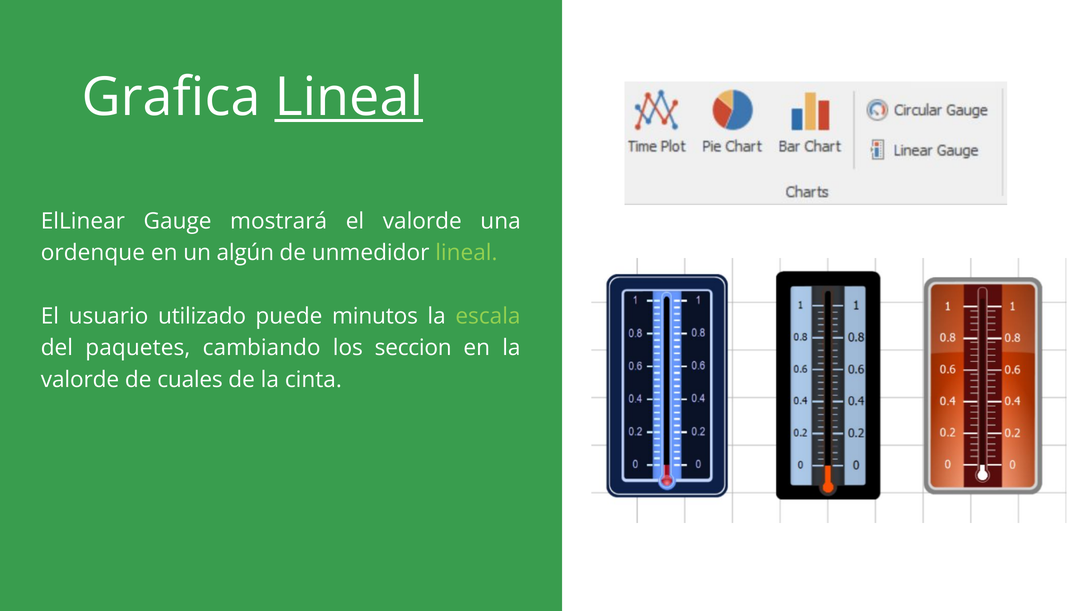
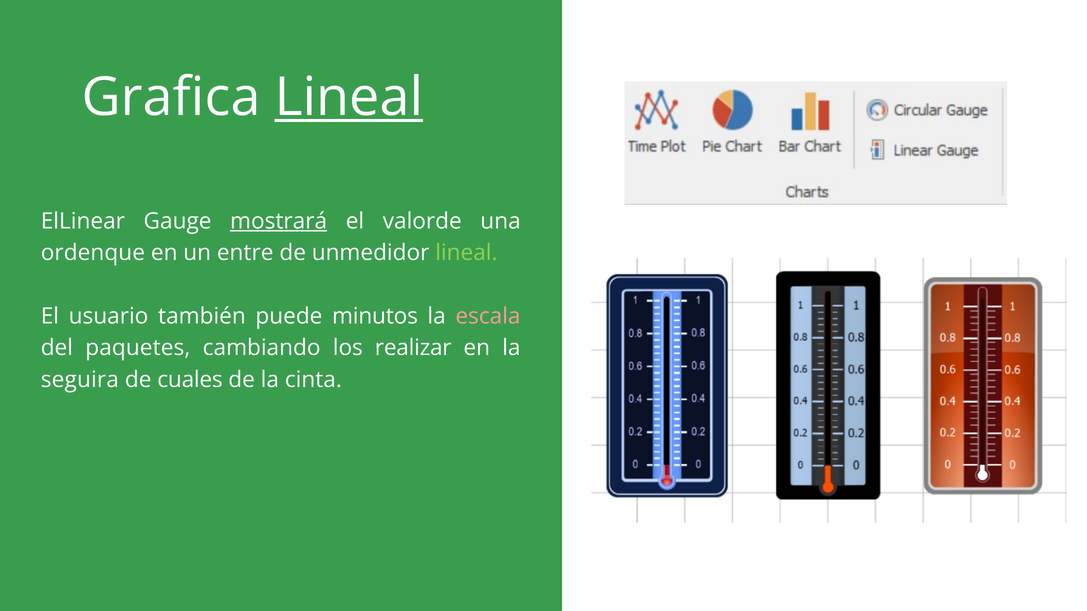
mostrará underline: none -> present
algún: algún -> entre
utilizado: utilizado -> también
escala colour: light green -> pink
seccion: seccion -> realizar
valorde at (80, 380): valorde -> seguira
